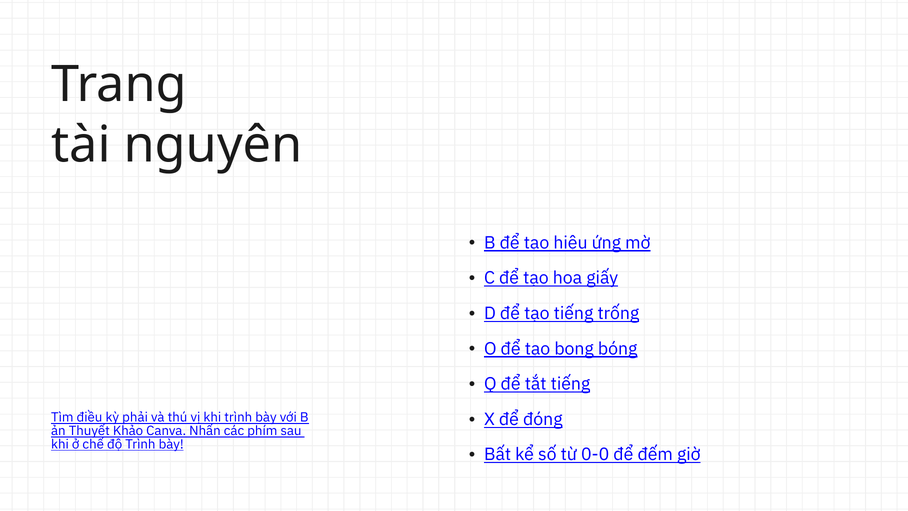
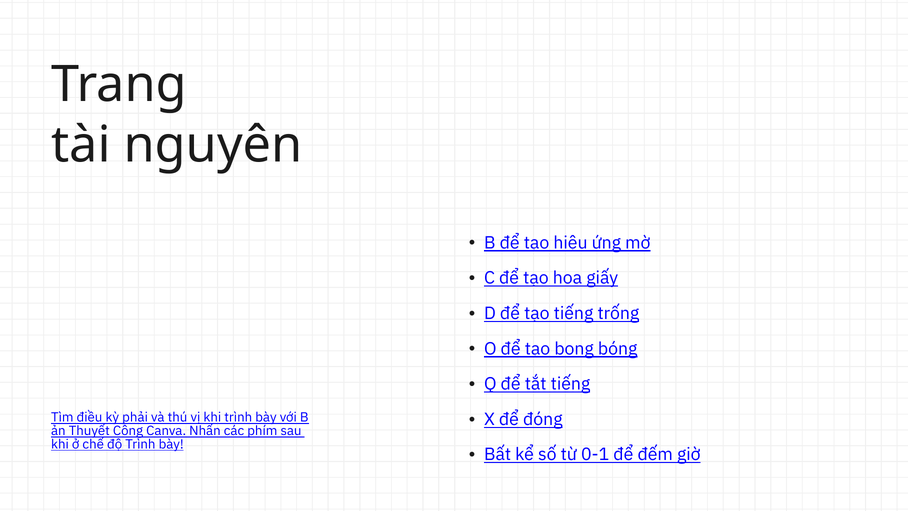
Khảo: Khảo -> Công
0-0: 0-0 -> 0-1
